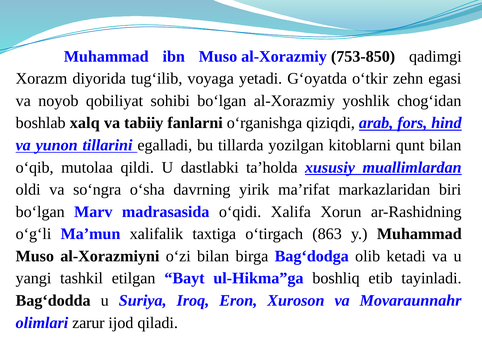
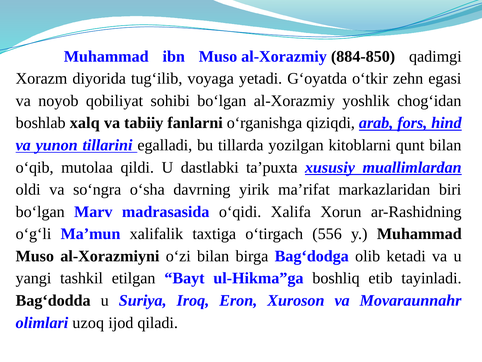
753-850: 753-850 -> 884-850
ta’holda: ta’holda -> ta’puxta
863: 863 -> 556
zarur: zarur -> uzoq
